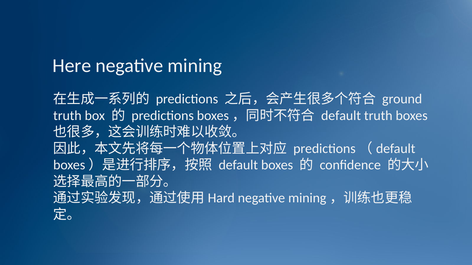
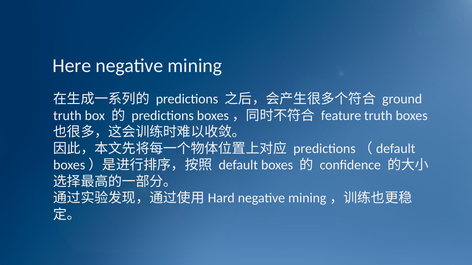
default at (341, 116): default -> feature
